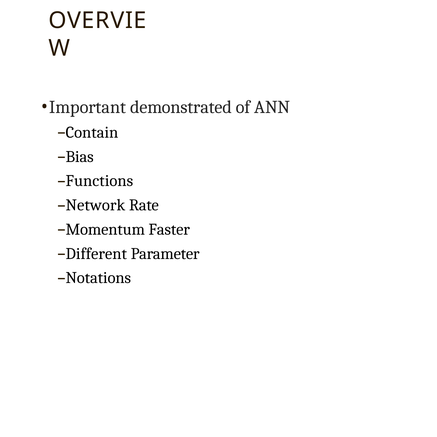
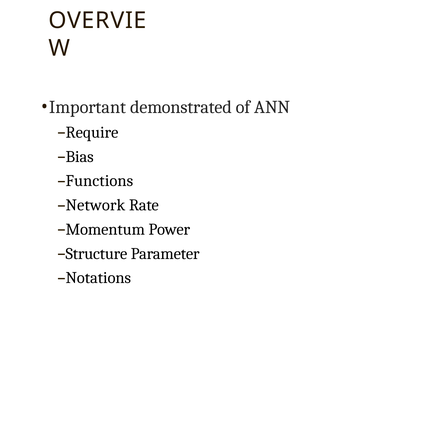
Contain: Contain -> Require
Faster: Faster -> Power
Different: Different -> Structure
